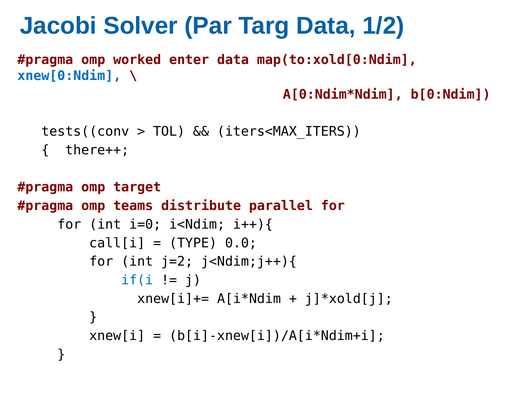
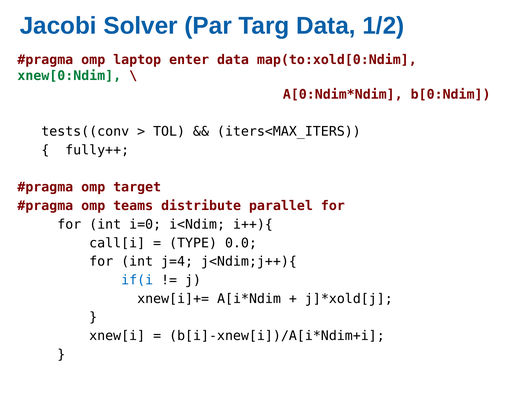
worked: worked -> laptop
xnew[0:Ndim colour: blue -> green
there++: there++ -> fully++
j=2: j=2 -> j=4
